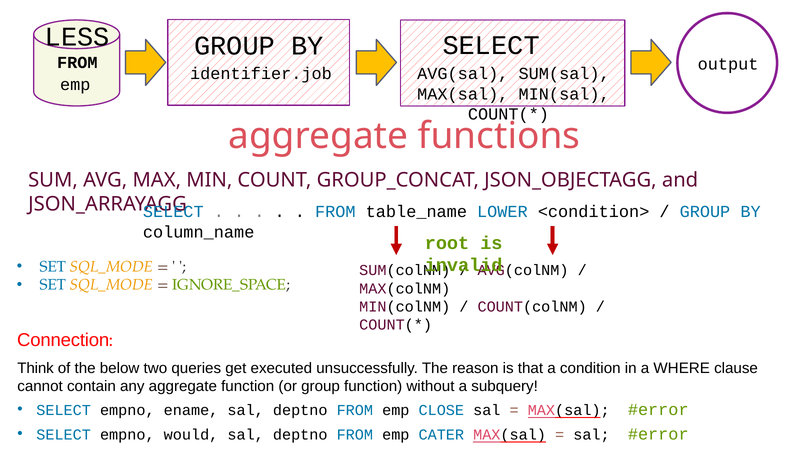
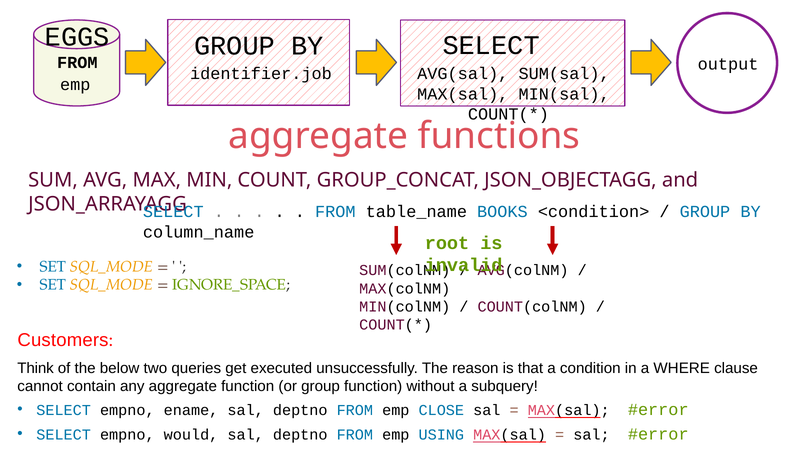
LESS: LESS -> EGGS
LOWER: LOWER -> BOOKS
Connection: Connection -> Customers
CATER: CATER -> USING
